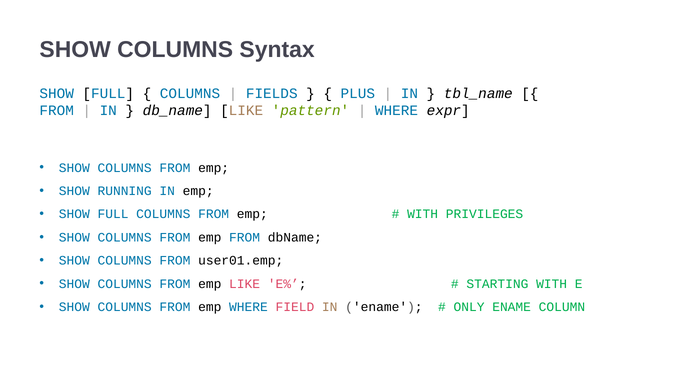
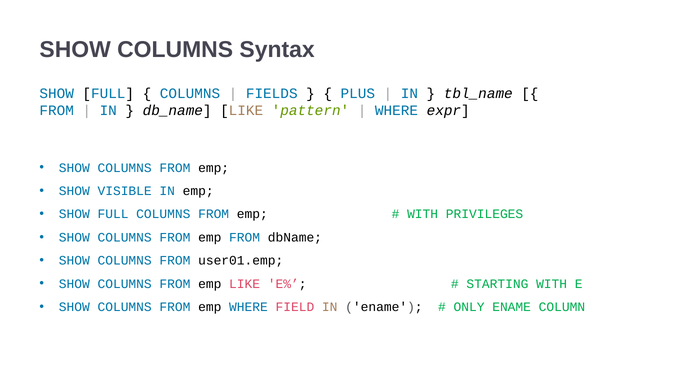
RUNNING: RUNNING -> VISIBLE
